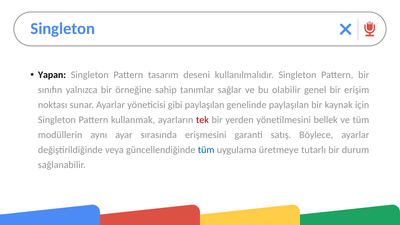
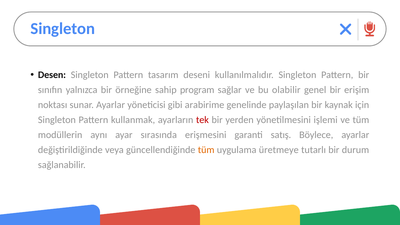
Yapan: Yapan -> Desen
tanımlar: tanımlar -> program
gibi paylaşılan: paylaşılan -> arabirime
bellek: bellek -> işlemi
tüm at (206, 150) colour: blue -> orange
